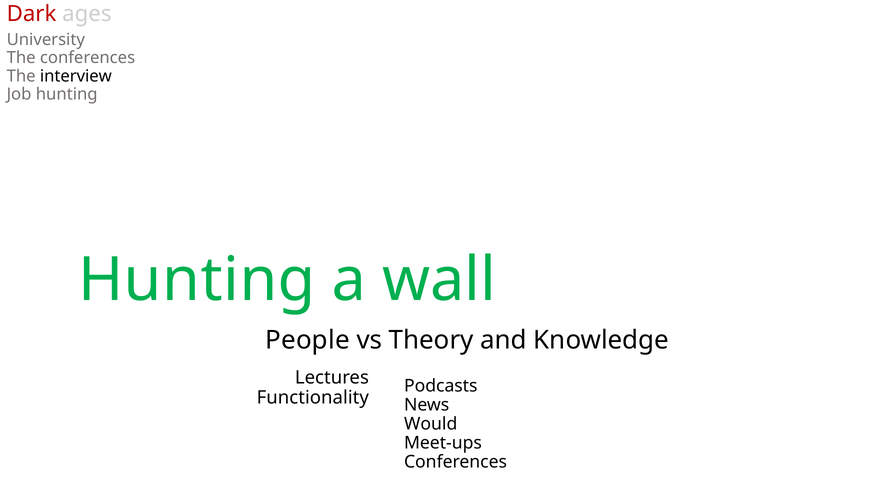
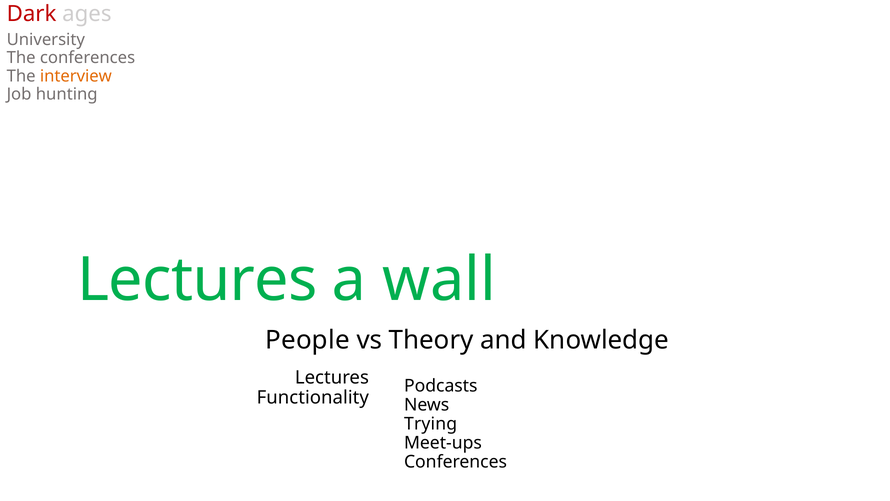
interview colour: black -> orange
Hunting at (197, 280): Hunting -> Lectures
Would: Would -> Trying
